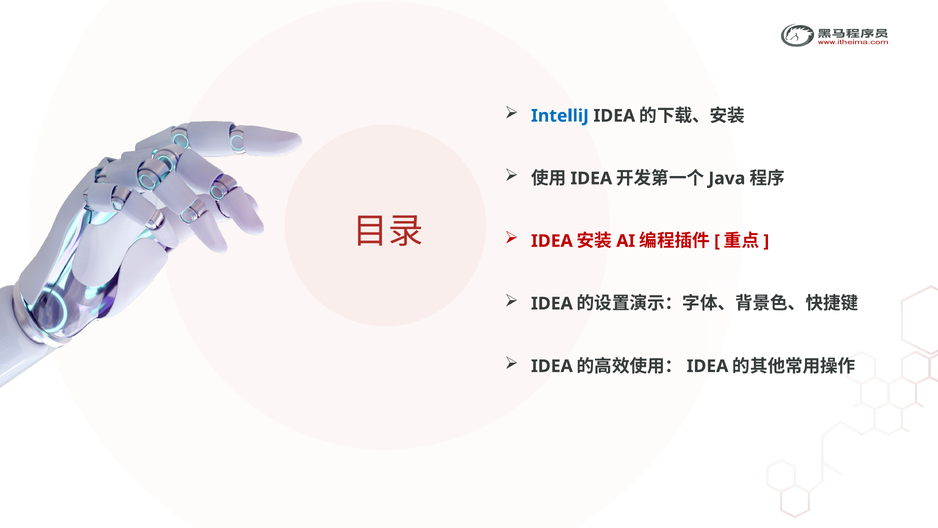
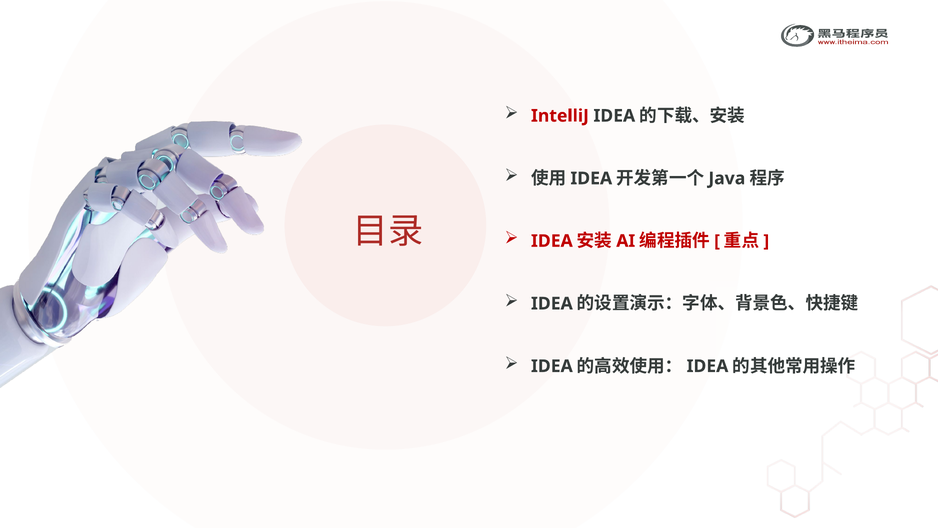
IntelliJ colour: blue -> red
